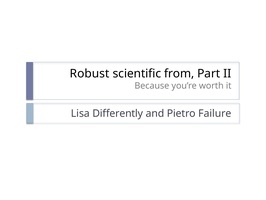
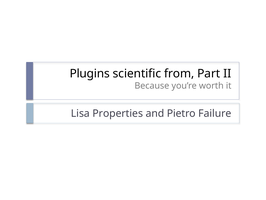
Robust: Robust -> Plugins
Differently: Differently -> Properties
